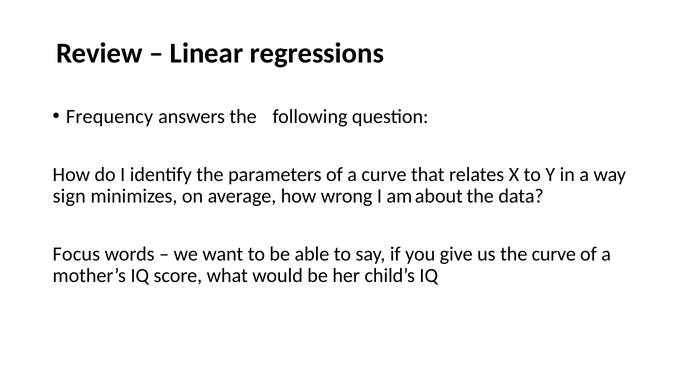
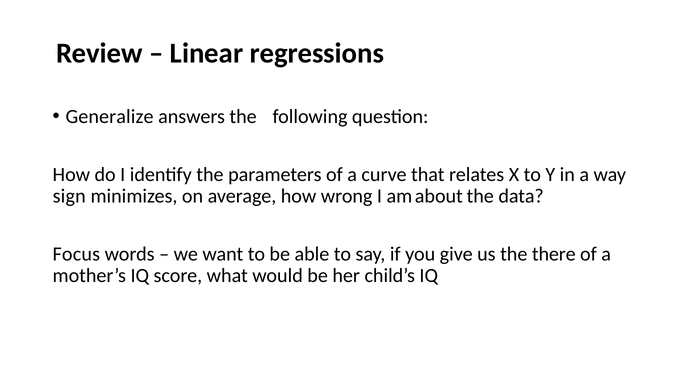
Frequency: Frequency -> Generalize
the curve: curve -> there
